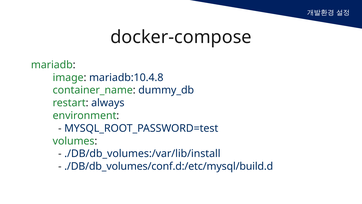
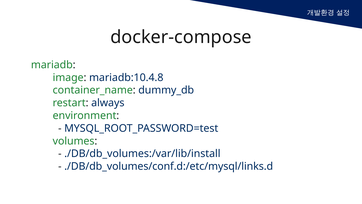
./DB/db_volumes/conf.d:/etc/mysql/build.d: ./DB/db_volumes/conf.d:/etc/mysql/build.d -> ./DB/db_volumes/conf.d:/etc/mysql/links.d
